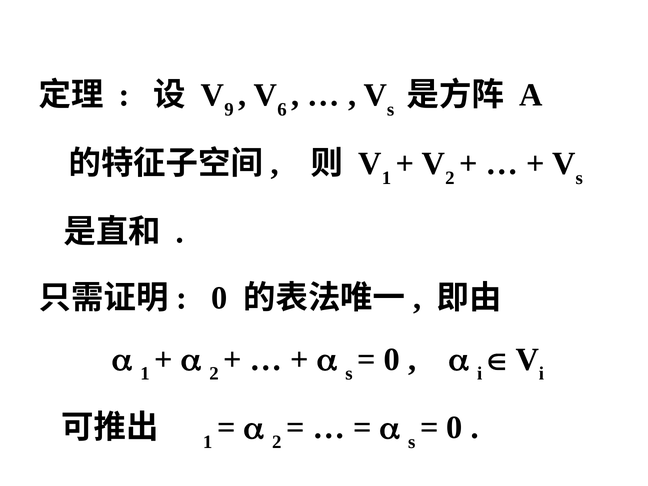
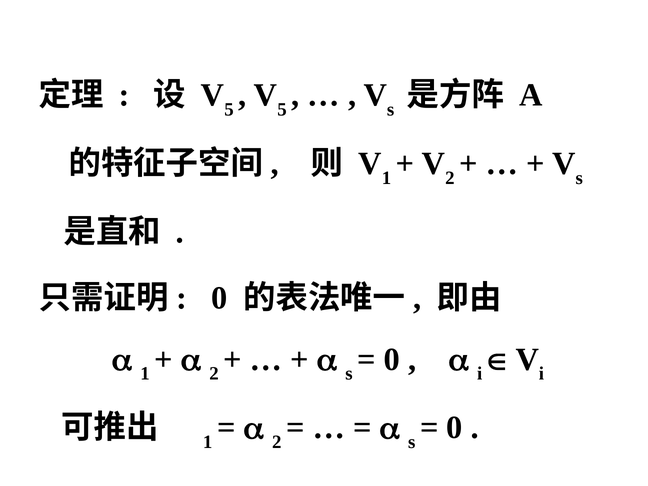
9 at (229, 109): 9 -> 5
6 at (282, 109): 6 -> 5
